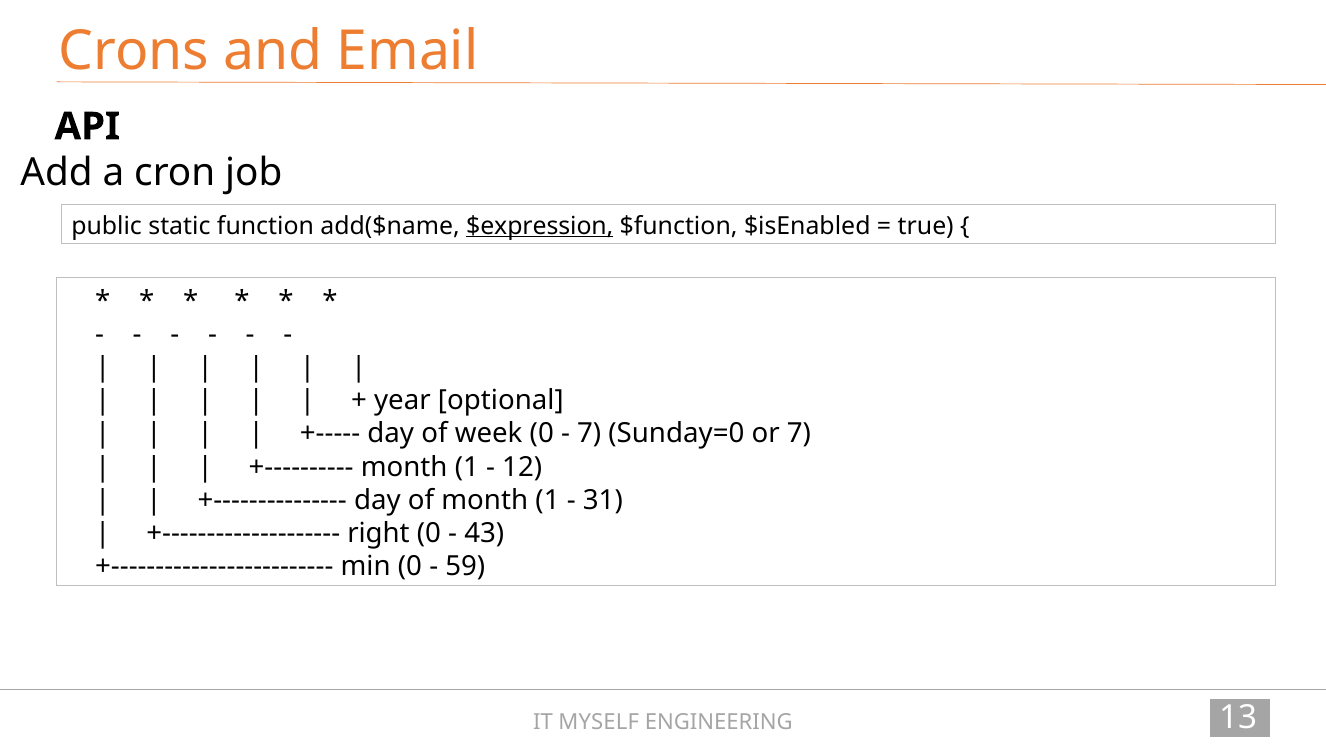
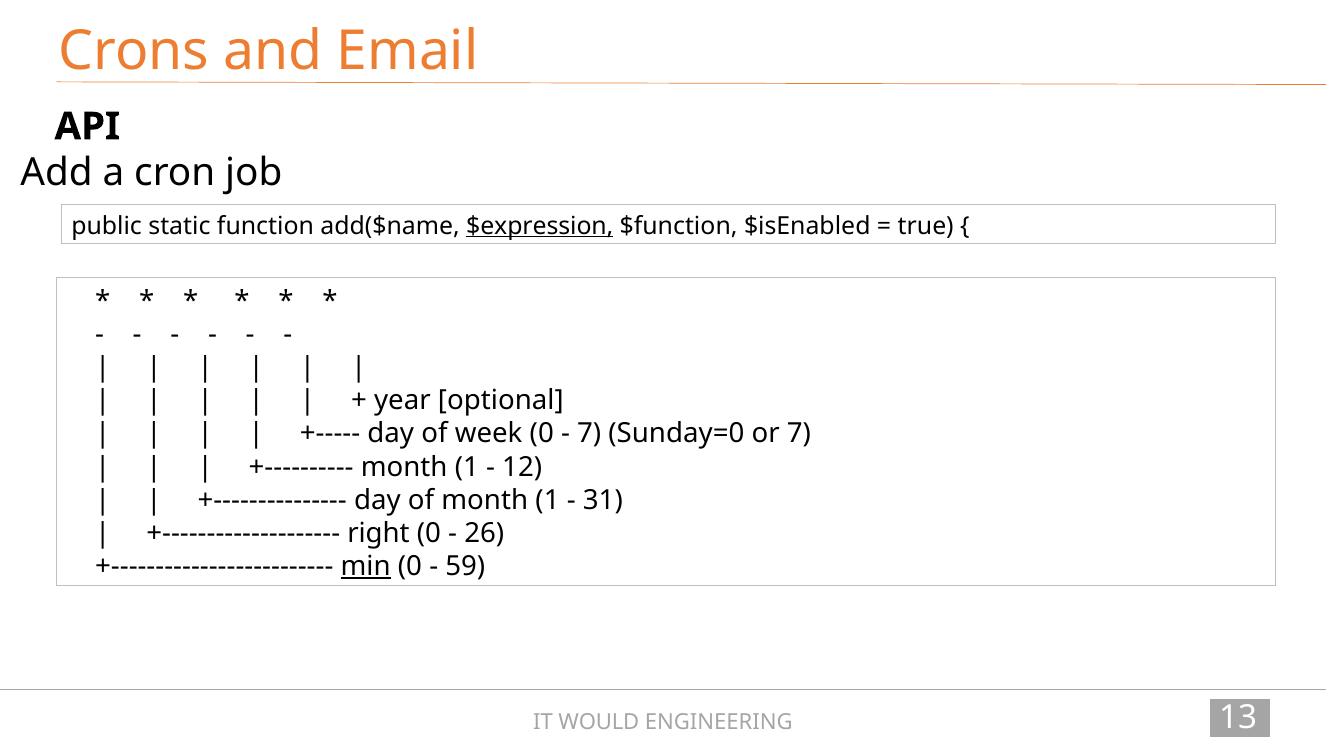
43: 43 -> 26
min underline: none -> present
MYSELF: MYSELF -> WOULD
